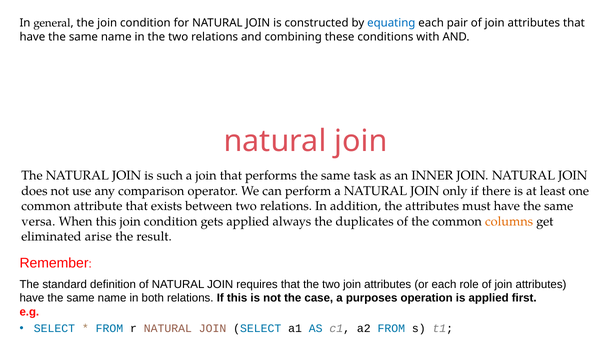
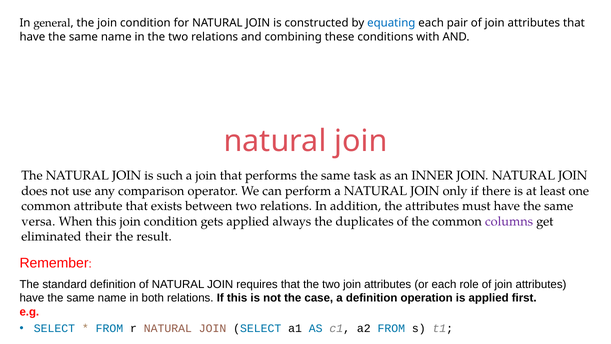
columns colour: orange -> purple
arise: arise -> their
a purposes: purposes -> definition
